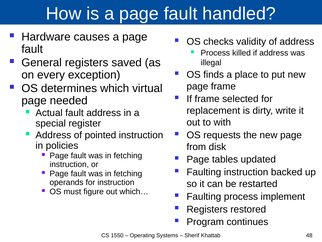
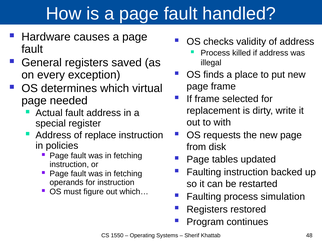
pointed: pointed -> replace
implement: implement -> simulation
